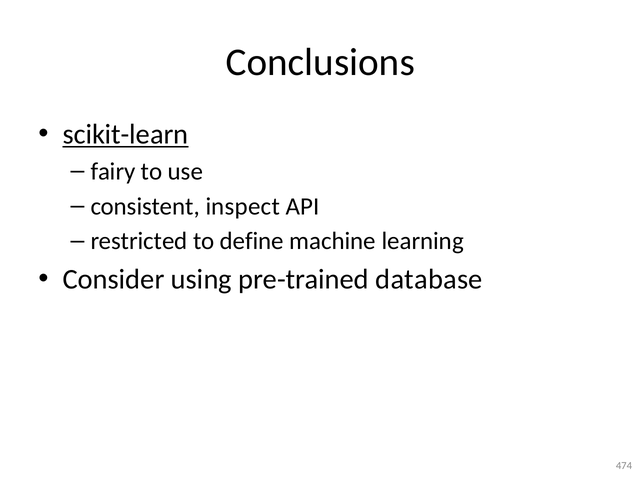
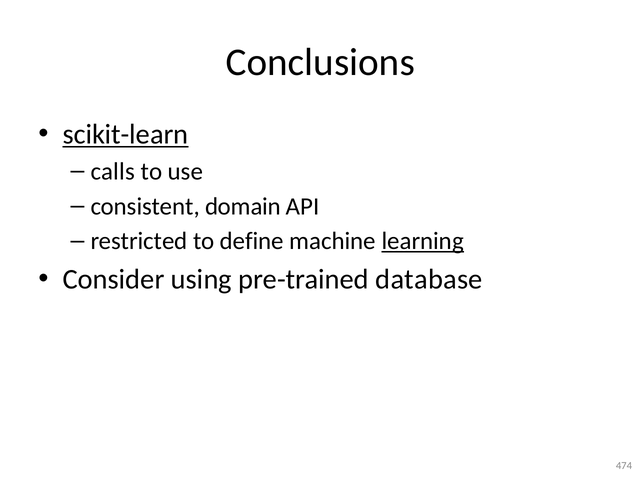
fairy: fairy -> calls
inspect: inspect -> domain
learning underline: none -> present
